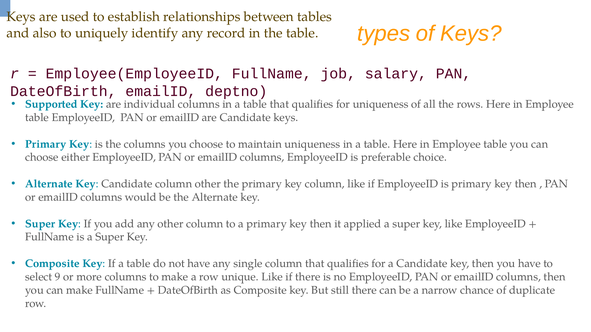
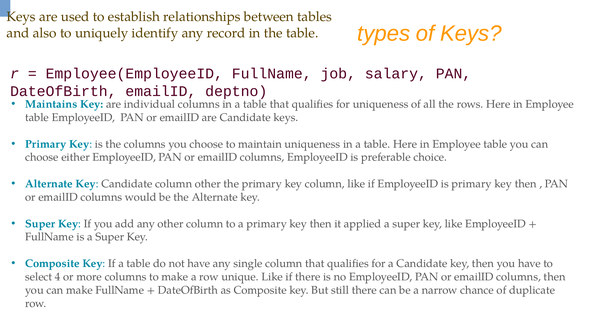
Supported: Supported -> Maintains
9: 9 -> 4
